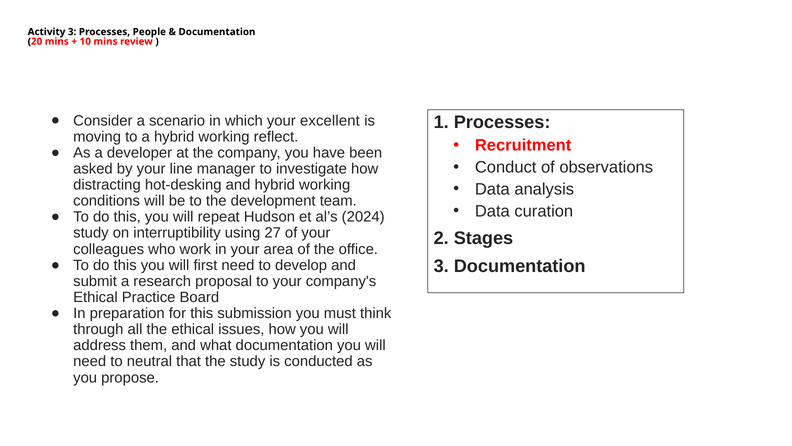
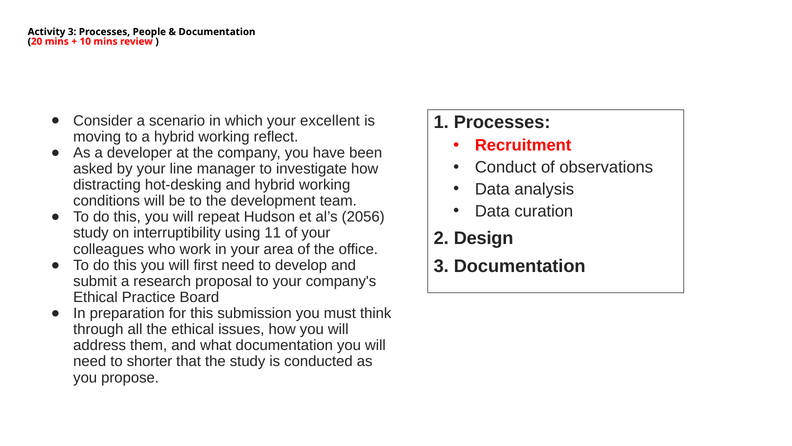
2024: 2024 -> 2056
27: 27 -> 11
Stages: Stages -> Design
neutral: neutral -> shorter
